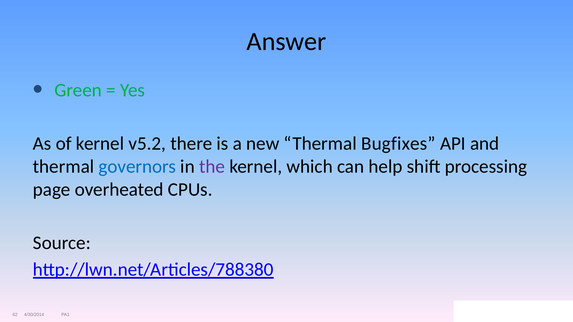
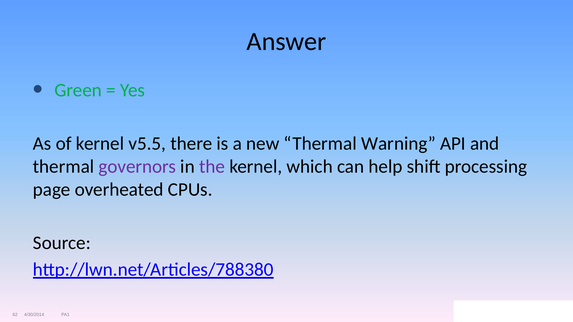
v5.2: v5.2 -> v5.5
Bugfixes: Bugfixes -> Warning
governors colour: blue -> purple
